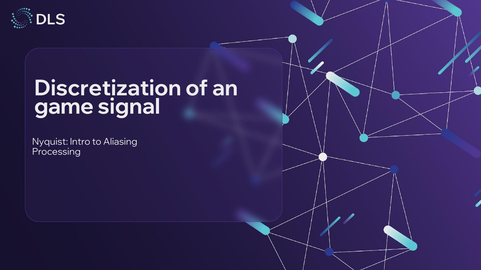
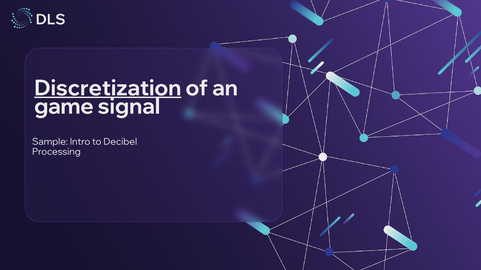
Discretization underline: none -> present
Nyquist: Nyquist -> Sample
Aliasing: Aliasing -> Decibel
